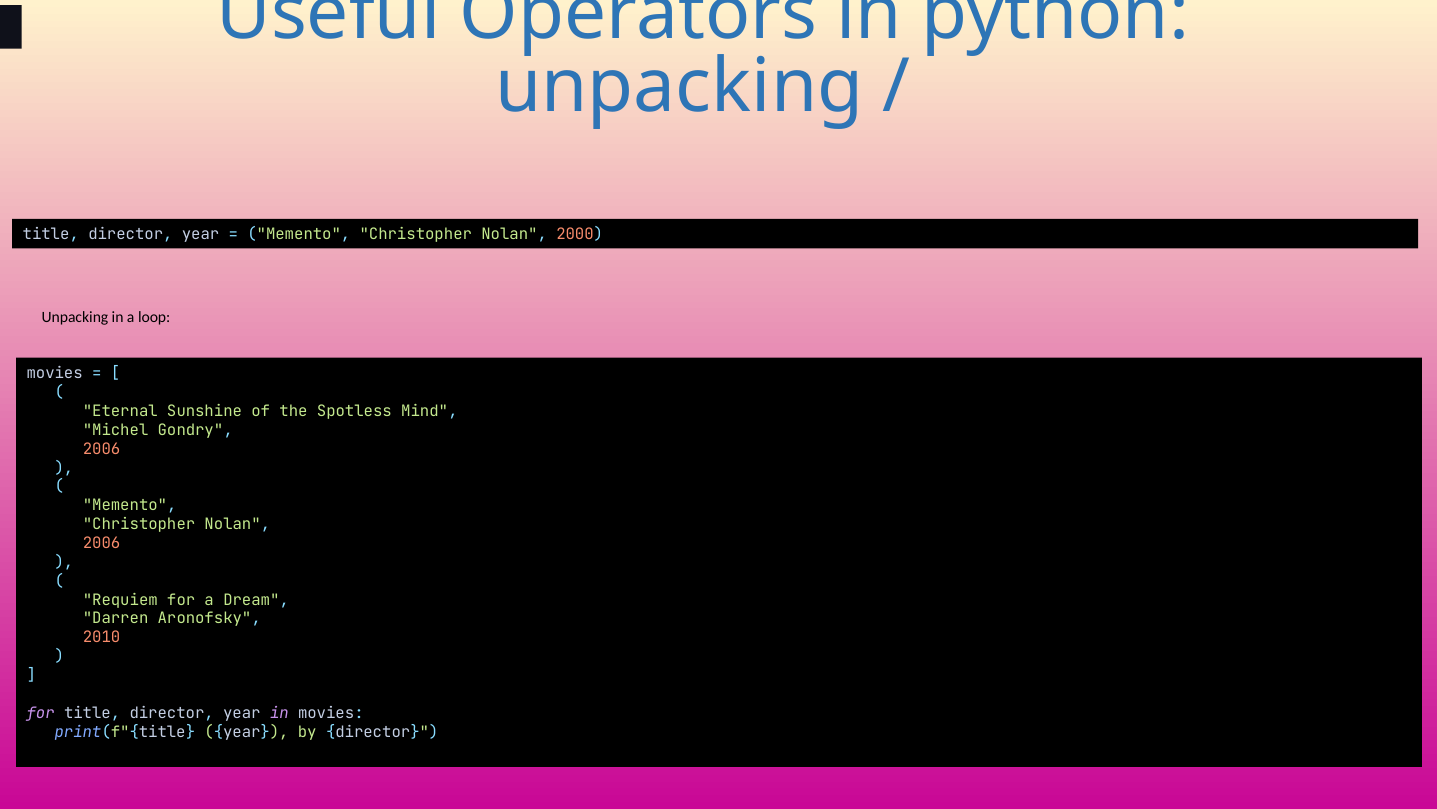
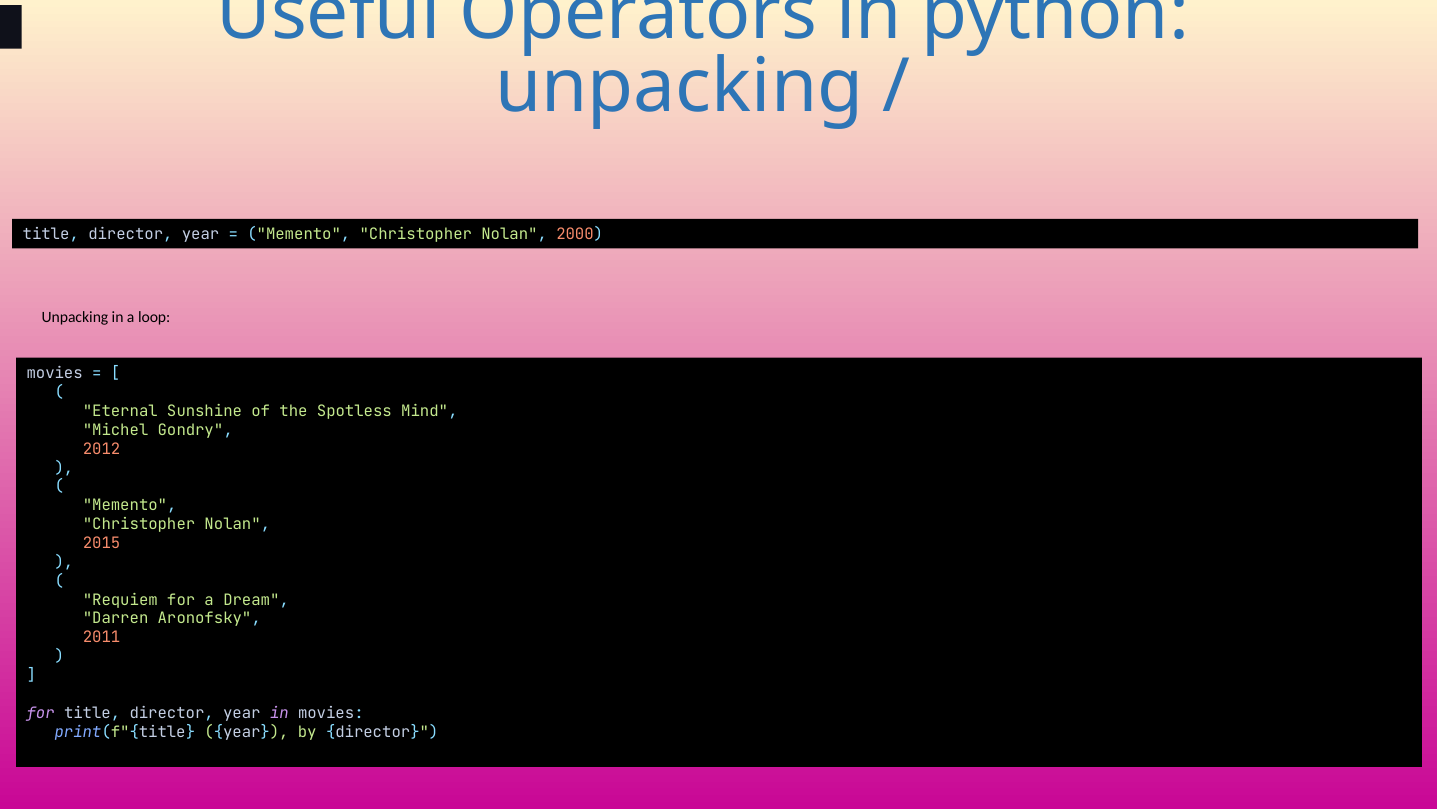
2006 at (102, 449): 2006 -> 2012
2006 at (102, 543): 2006 -> 2015
2010: 2010 -> 2011
